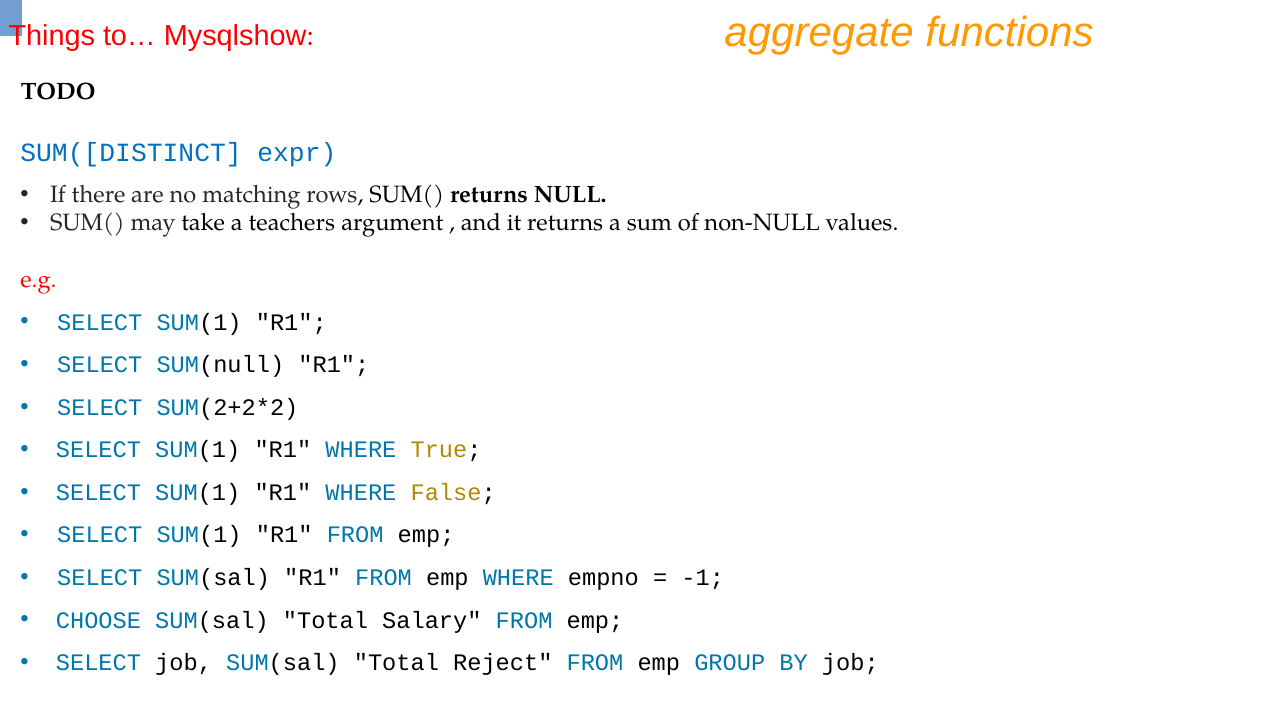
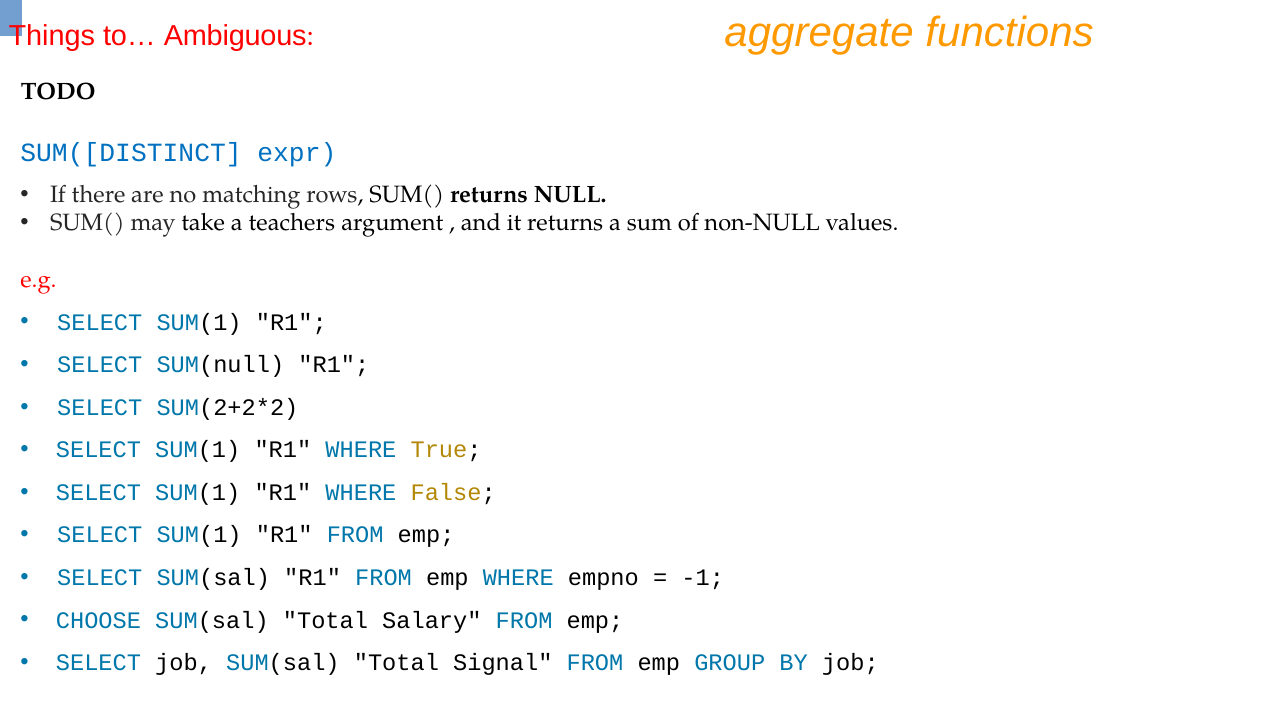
Mysqlshow: Mysqlshow -> Ambiguous
Reject: Reject -> Signal
